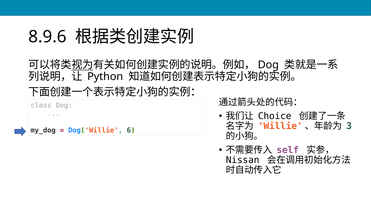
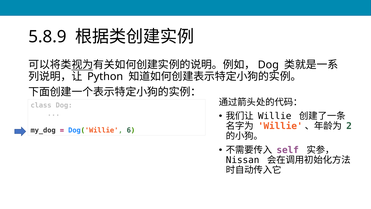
8.9.6: 8.9.6 -> 5.8.9
Choice: Choice -> Willie
3: 3 -> 2
